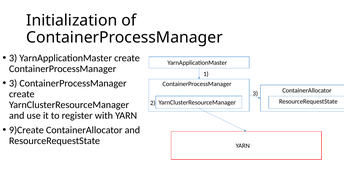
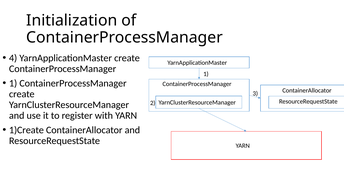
3 at (13, 58): 3 -> 4
3 at (13, 83): 3 -> 1
9)Create: 9)Create -> 1)Create
